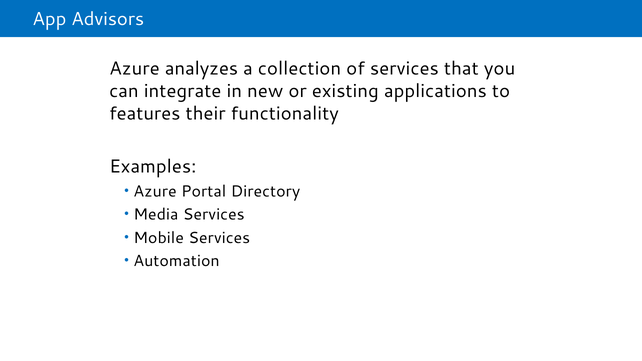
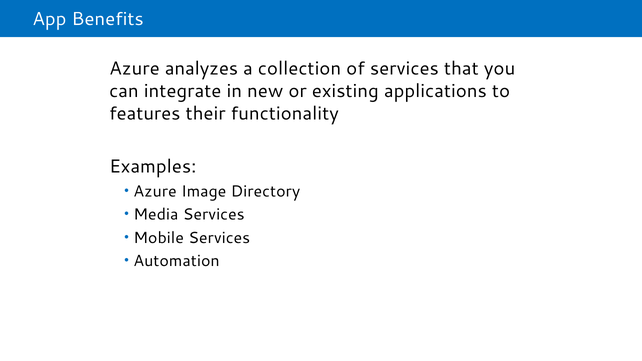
Advisors: Advisors -> Benefits
Portal: Portal -> Image
